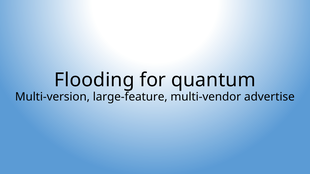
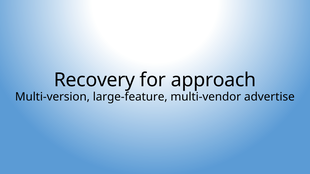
Flooding: Flooding -> Recovery
quantum: quantum -> approach
